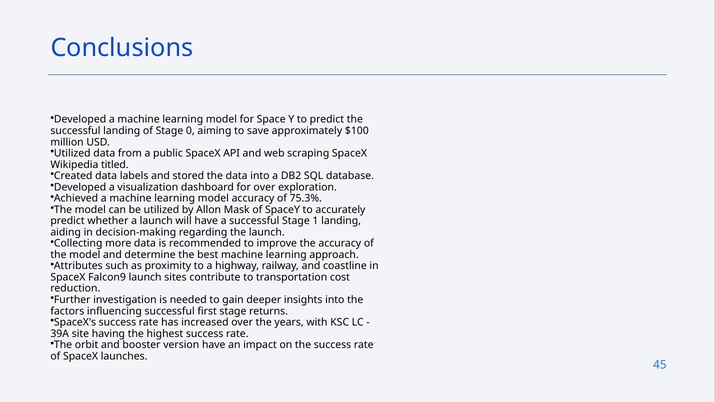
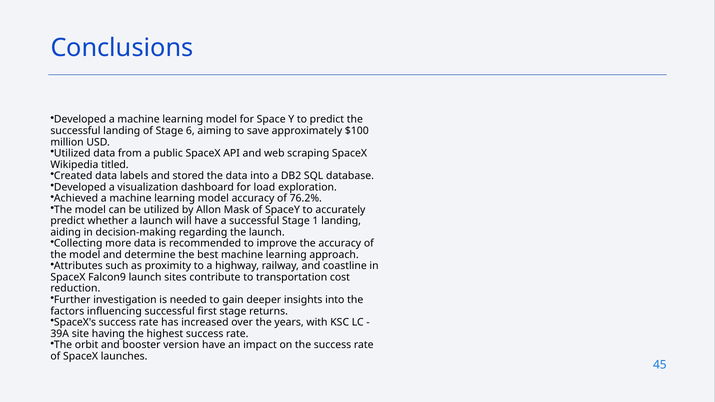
0: 0 -> 6
for over: over -> load
75.3%: 75.3% -> 76.2%
